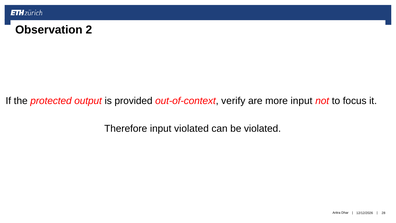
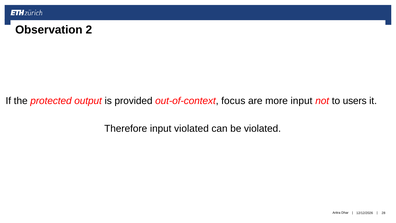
verify: verify -> focus
focus: focus -> users
